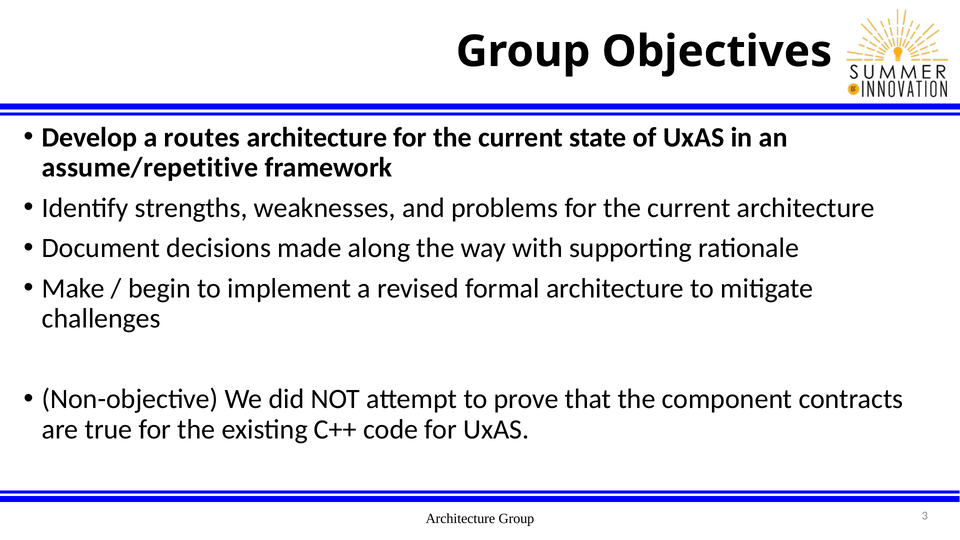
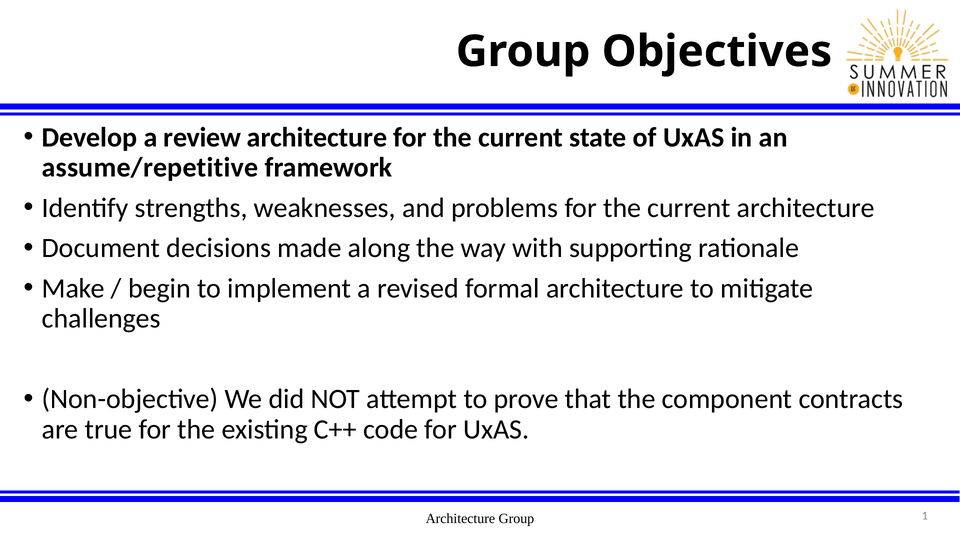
routes: routes -> review
3: 3 -> 1
